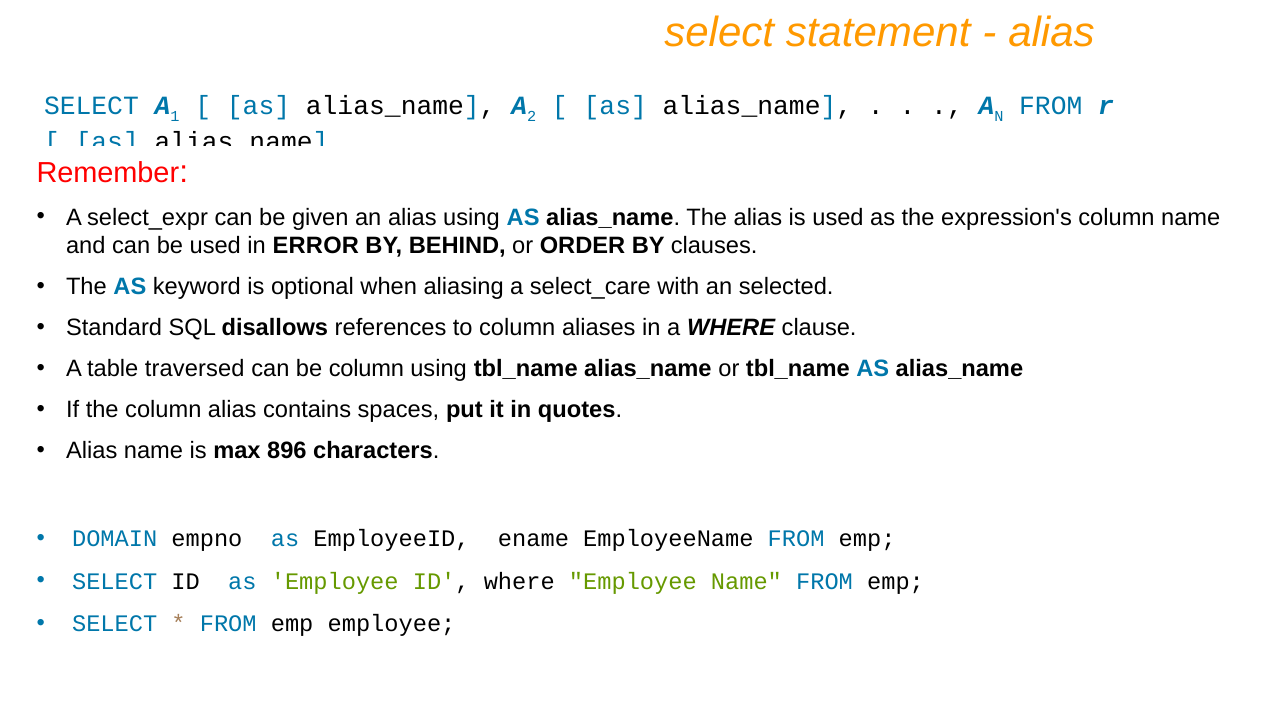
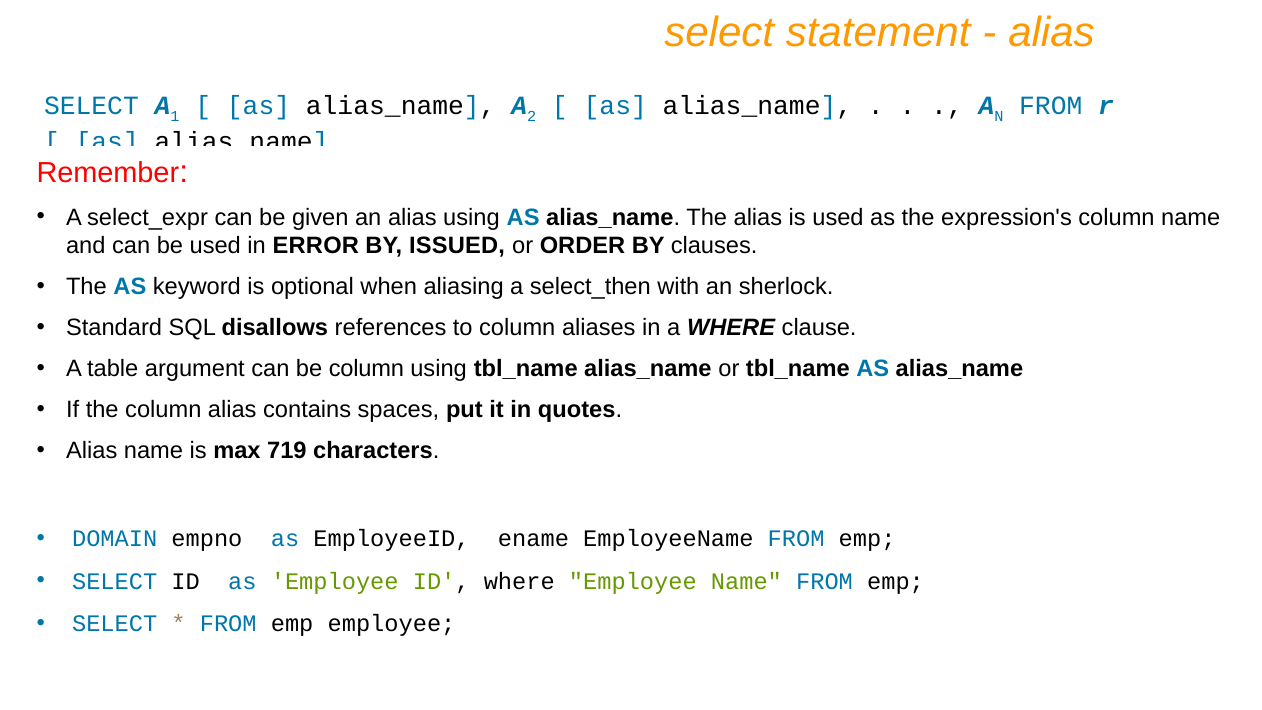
BEHIND: BEHIND -> ISSUED
select_care: select_care -> select_then
selected: selected -> sherlock
traversed: traversed -> argument
896: 896 -> 719
